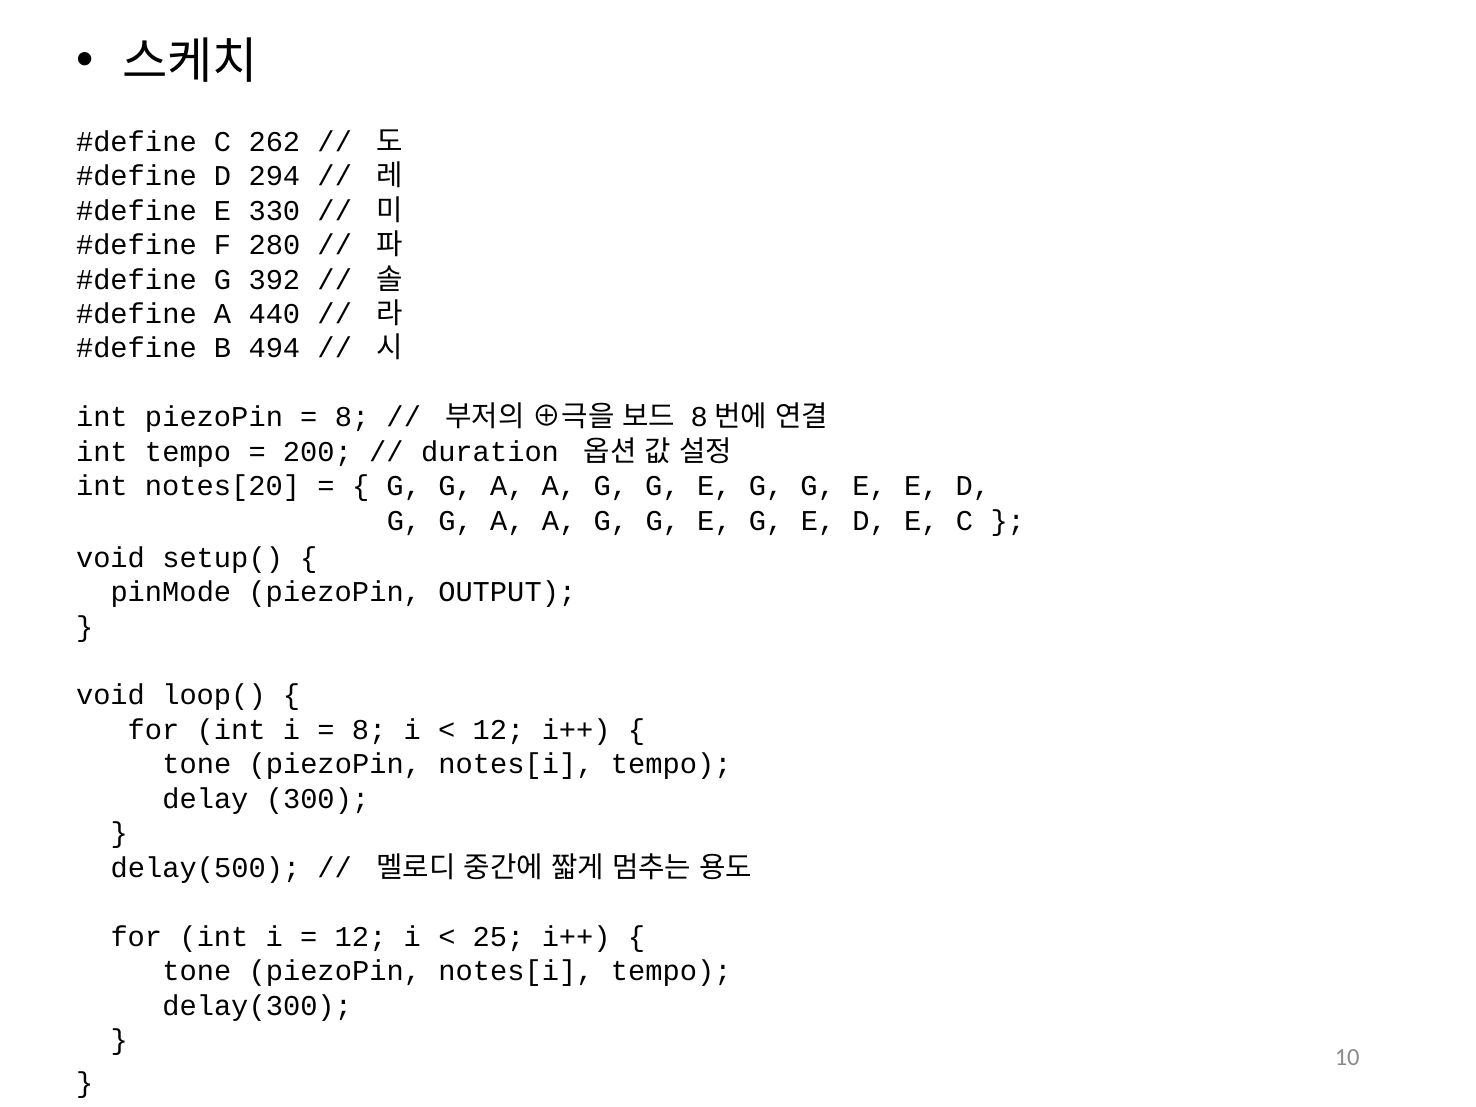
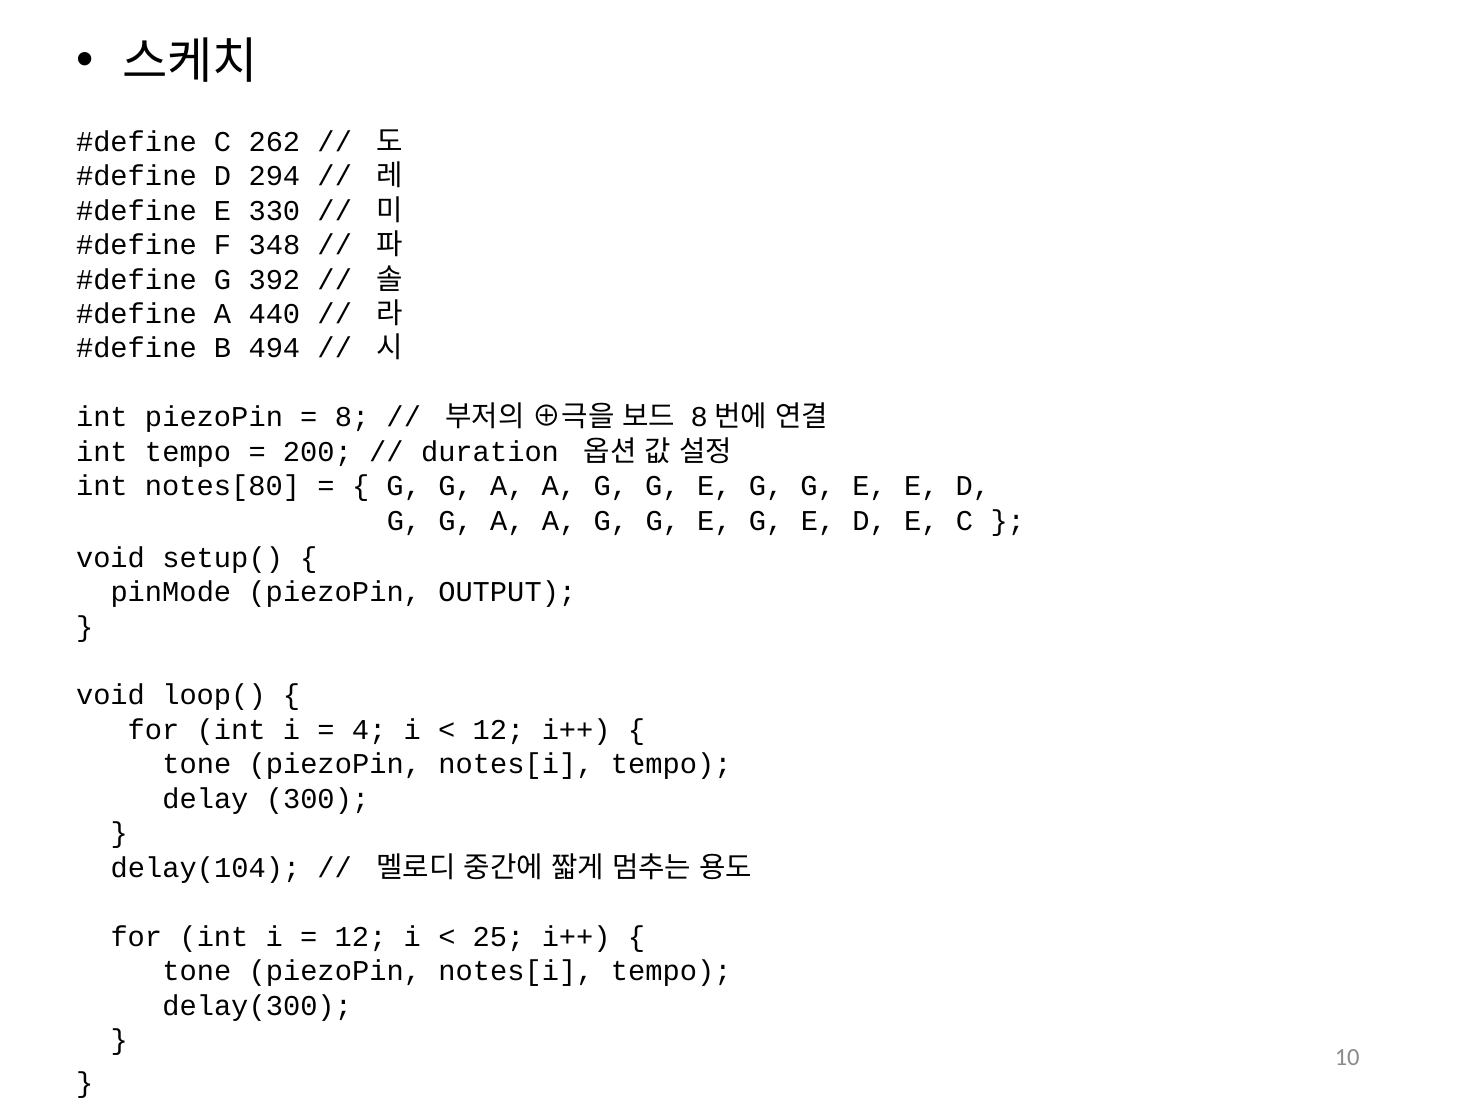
280: 280 -> 348
notes[20: notes[20 -> notes[80
8 at (369, 730): 8 -> 4
delay(500: delay(500 -> delay(104
